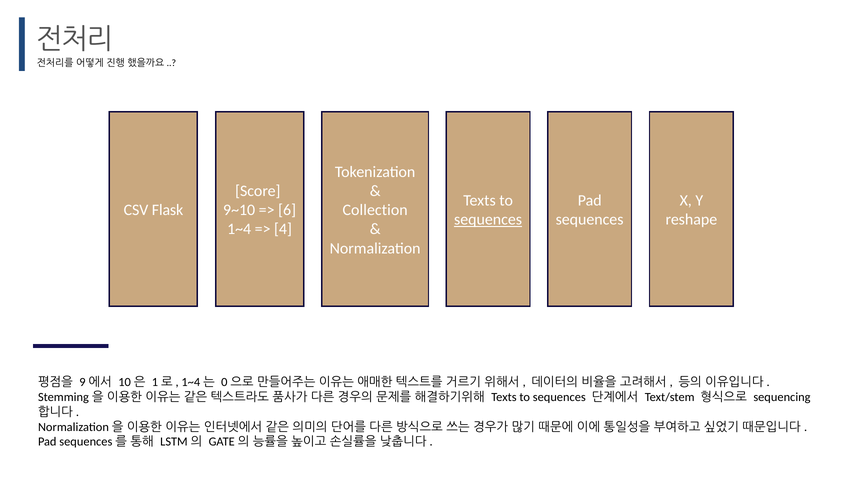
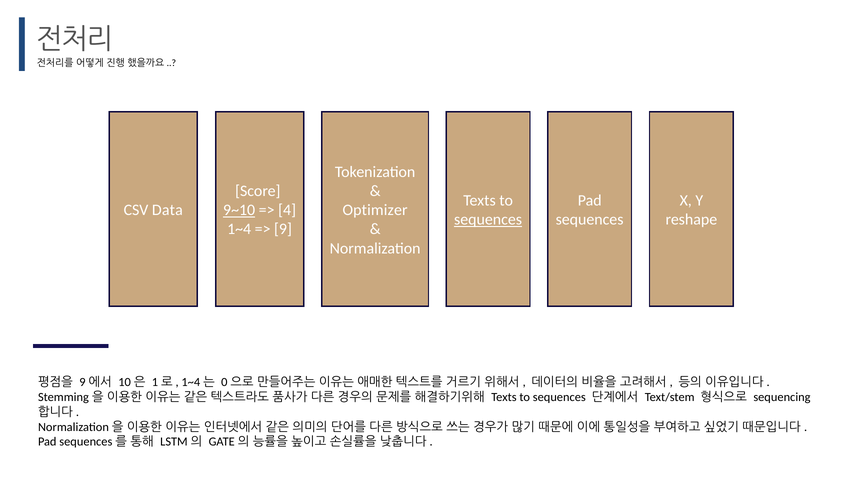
Flask: Flask -> Data
9~10 underline: none -> present
6: 6 -> 4
Collection: Collection -> Optimizer
4: 4 -> 9
